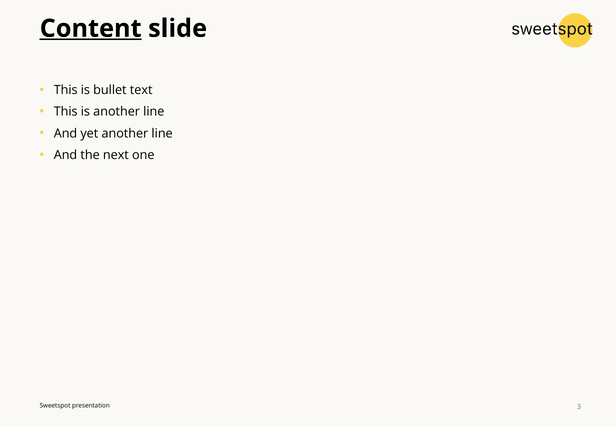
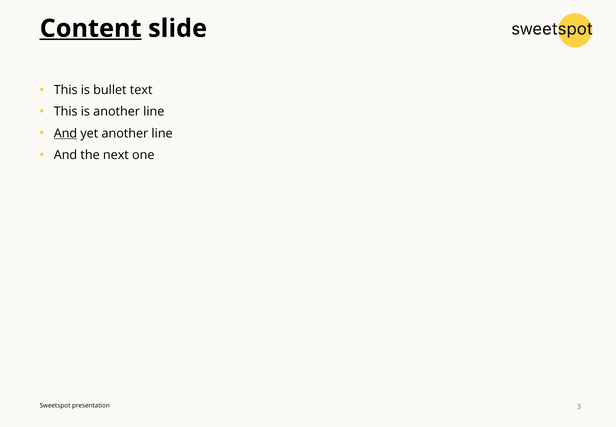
And at (66, 133) underline: none -> present
